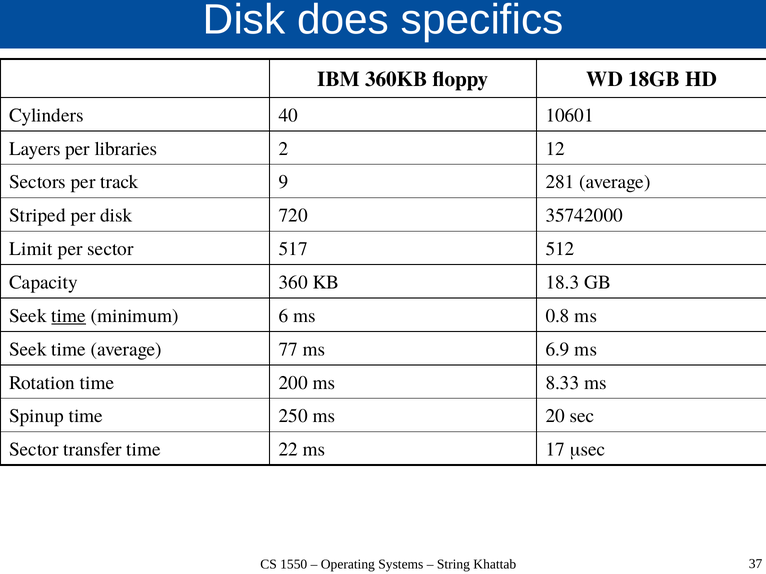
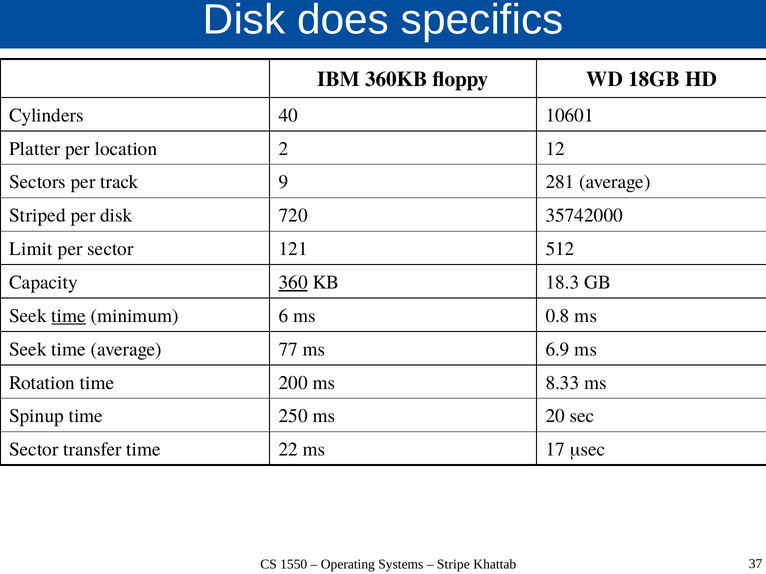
Layers: Layers -> Platter
libraries: libraries -> location
517: 517 -> 121
360 underline: none -> present
String: String -> Stripe
